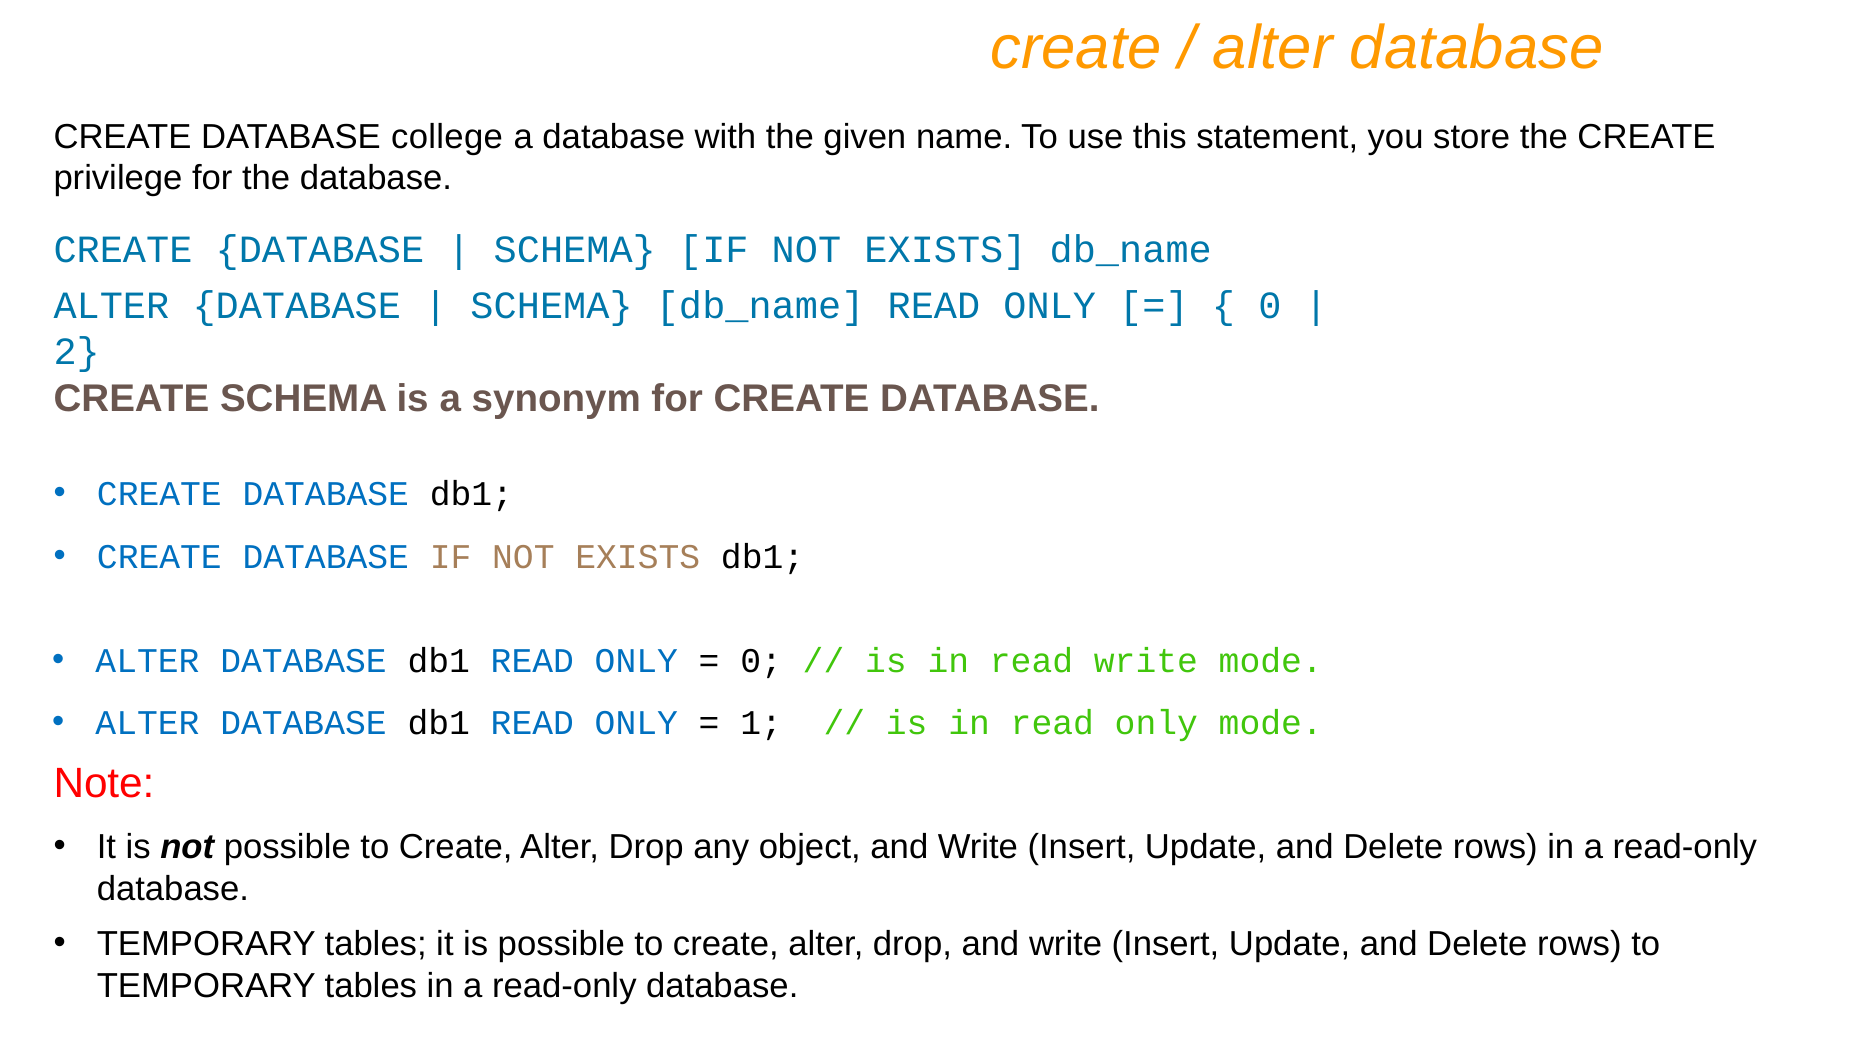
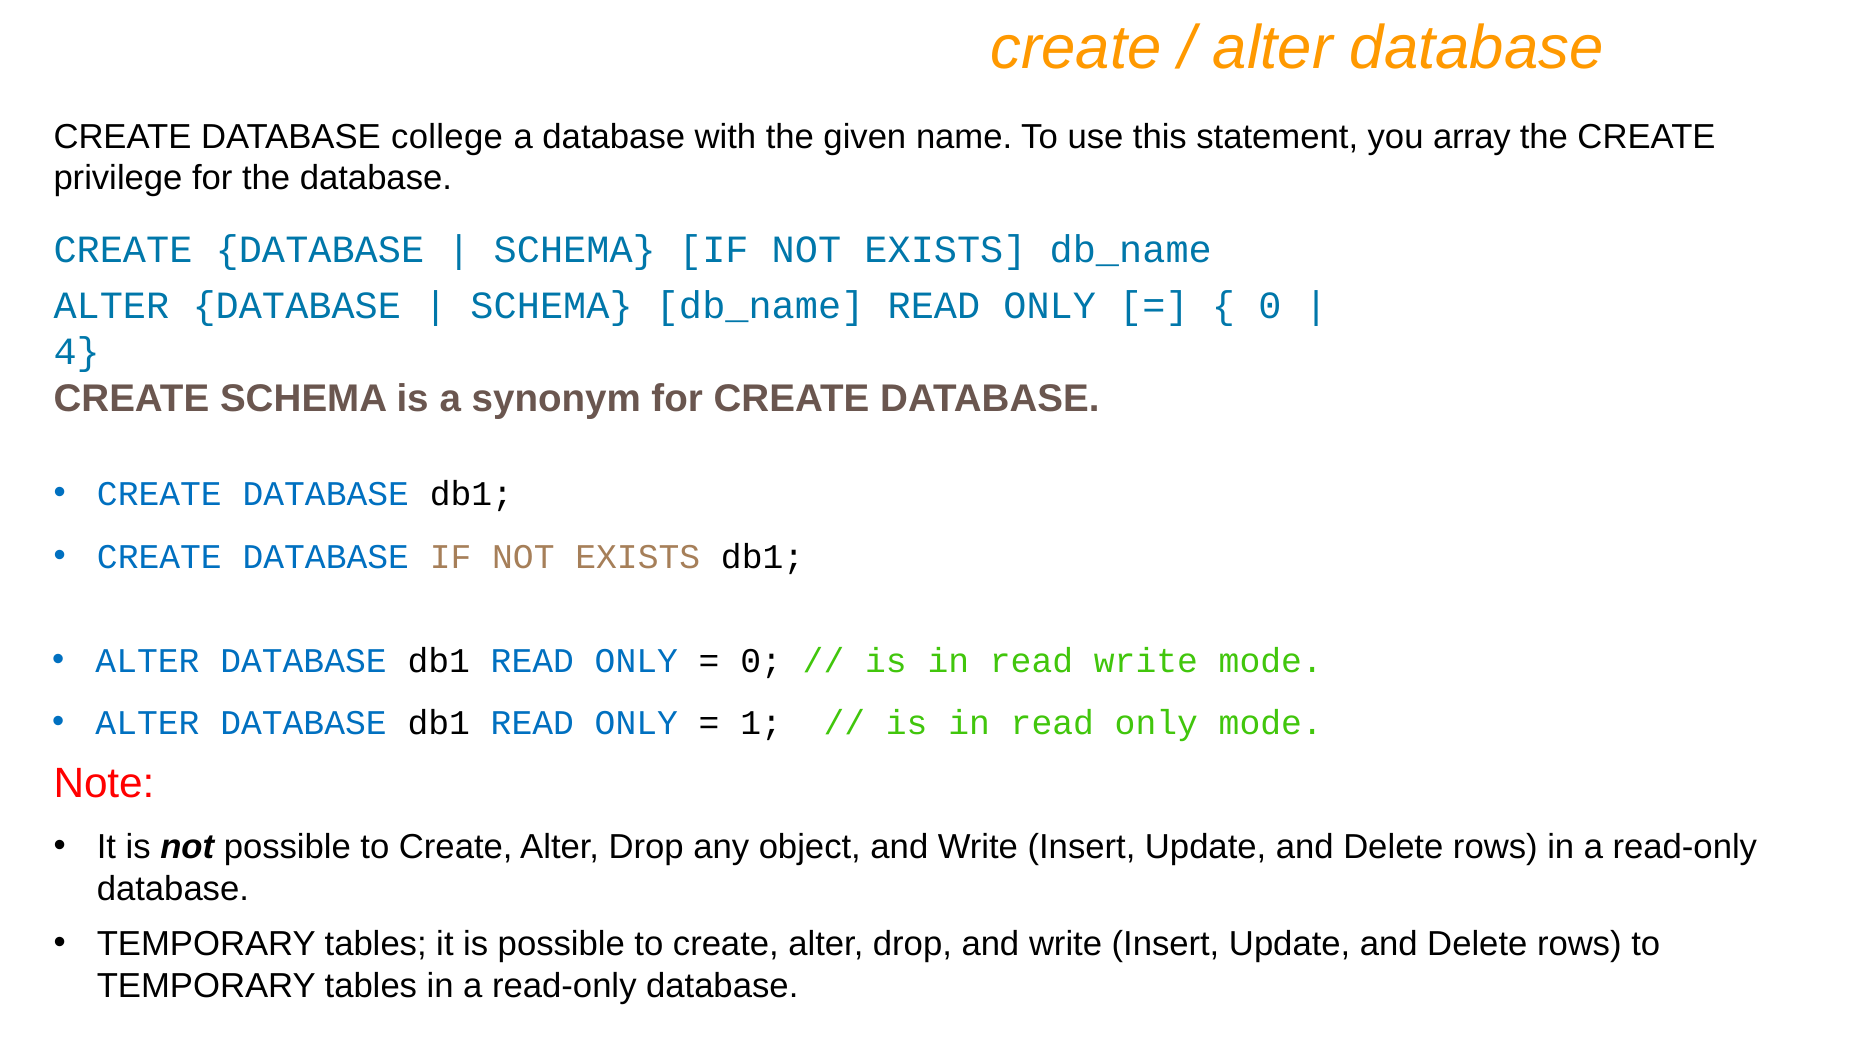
store: store -> array
2: 2 -> 4
